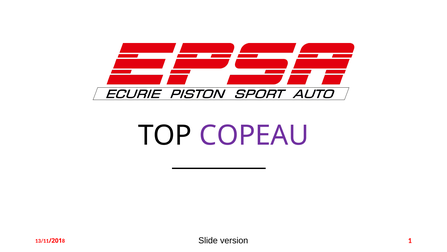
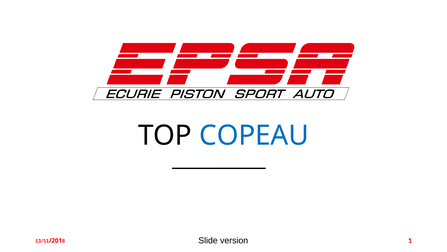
COPEAU colour: purple -> blue
